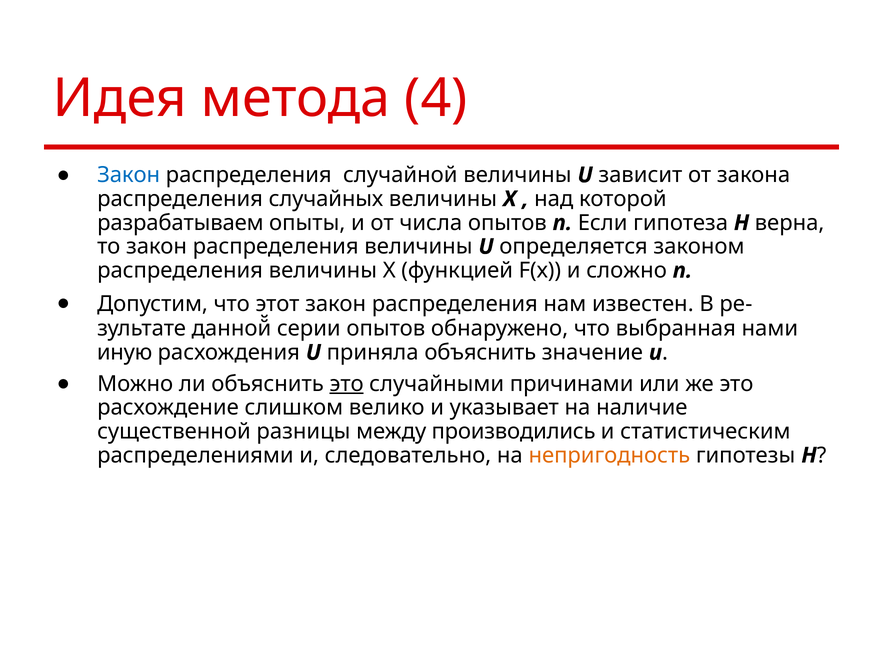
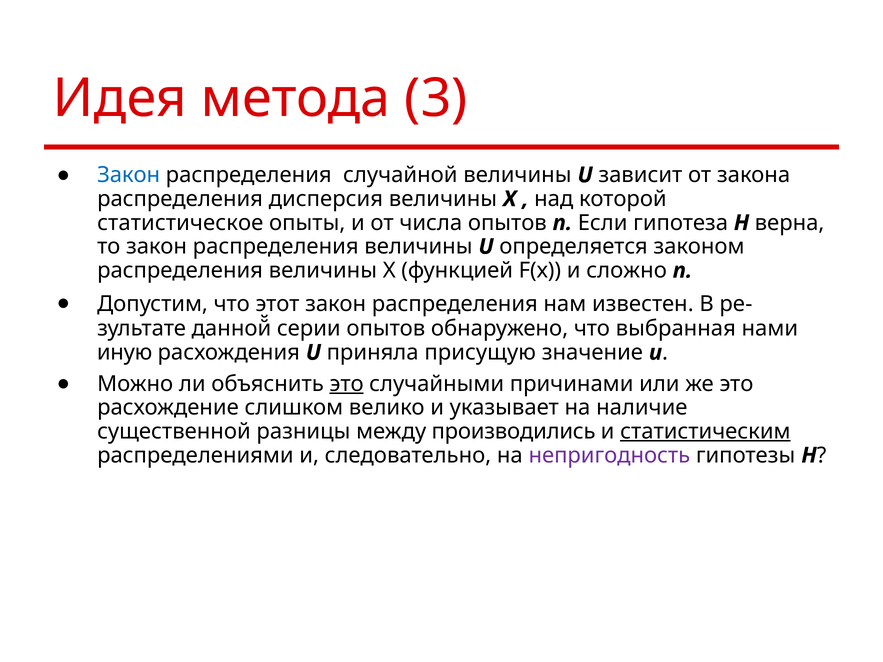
4: 4 -> 3
случайных: случайных -> дисперсия
разрабатываем: разрабатываем -> статистическое
приняла объяснить: объяснить -> присущую
статистическим underline: none -> present
непригодность colour: orange -> purple
